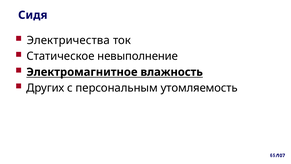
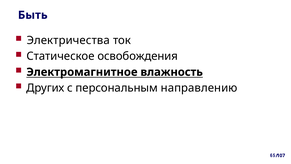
Сидя: Сидя -> Быть
невыполнение: невыполнение -> освобождения
утомляемость: утомляемость -> направлению
